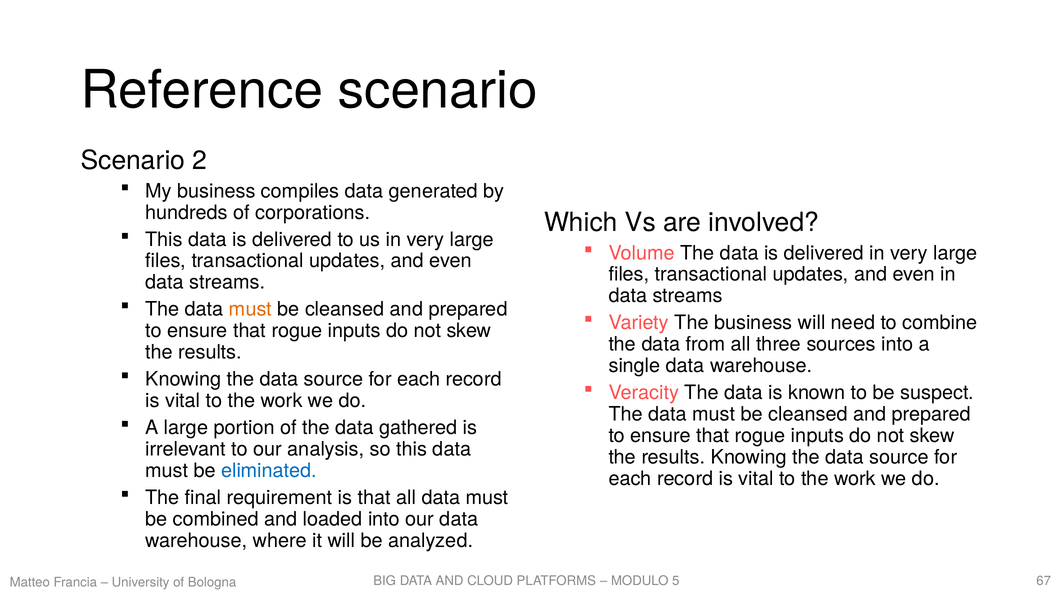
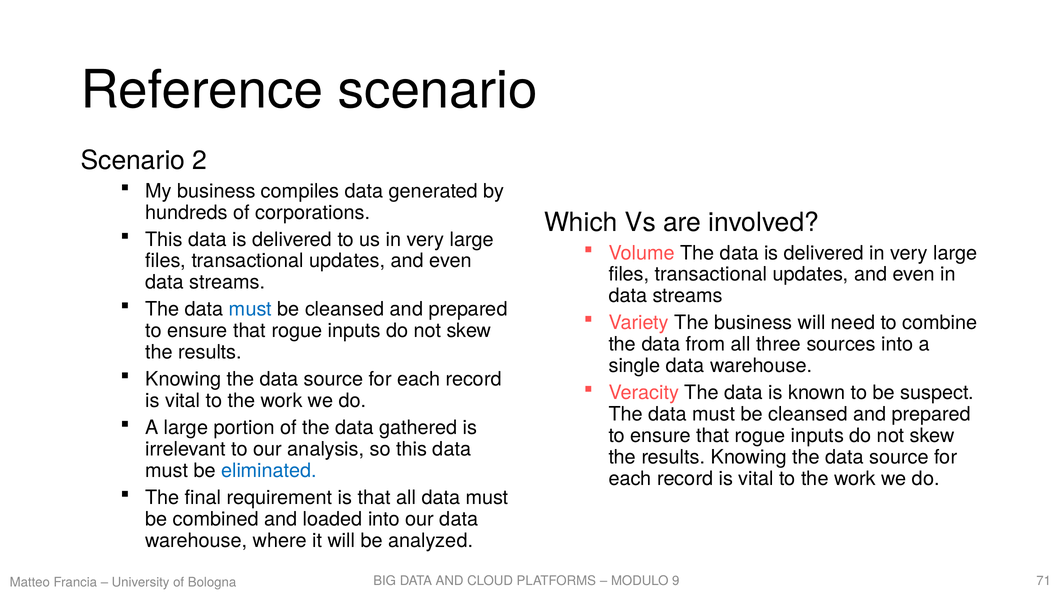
must at (250, 309) colour: orange -> blue
5: 5 -> 9
67: 67 -> 71
